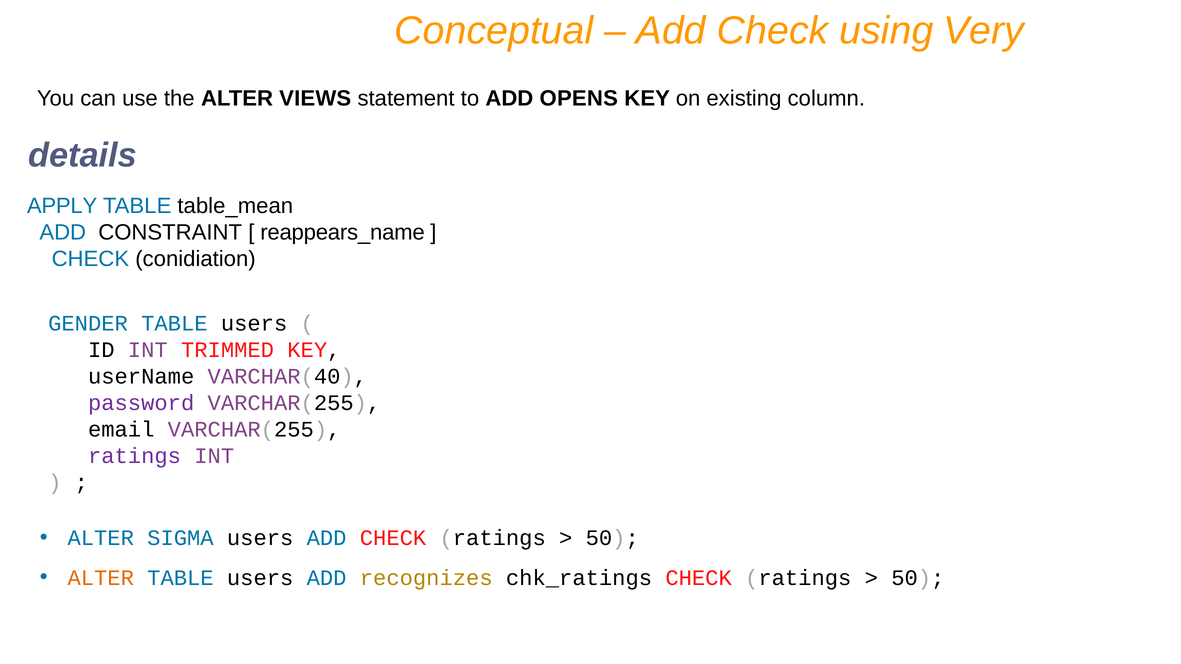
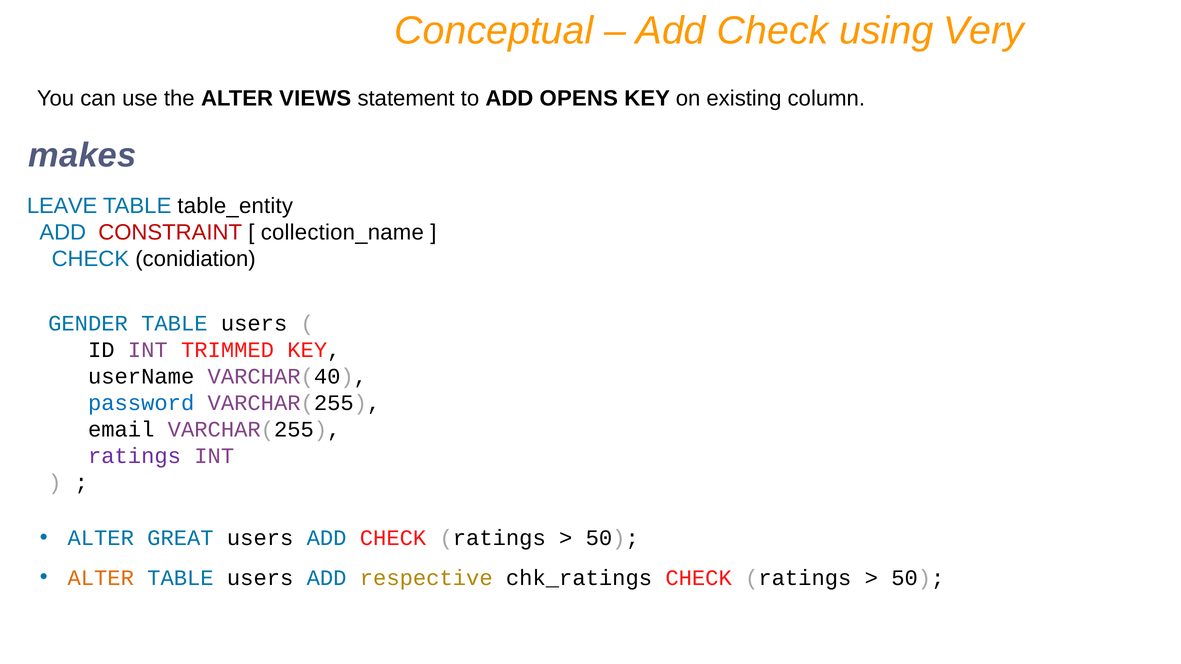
details: details -> makes
APPLY: APPLY -> LEAVE
table_mean: table_mean -> table_entity
CONSTRAINT colour: black -> red
reappears_name: reappears_name -> collection_name
password colour: purple -> blue
SIGMA: SIGMA -> GREAT
recognizes: recognizes -> respective
